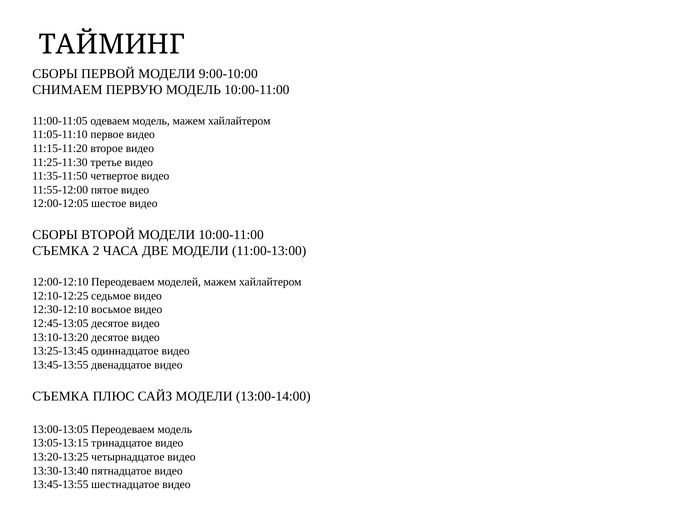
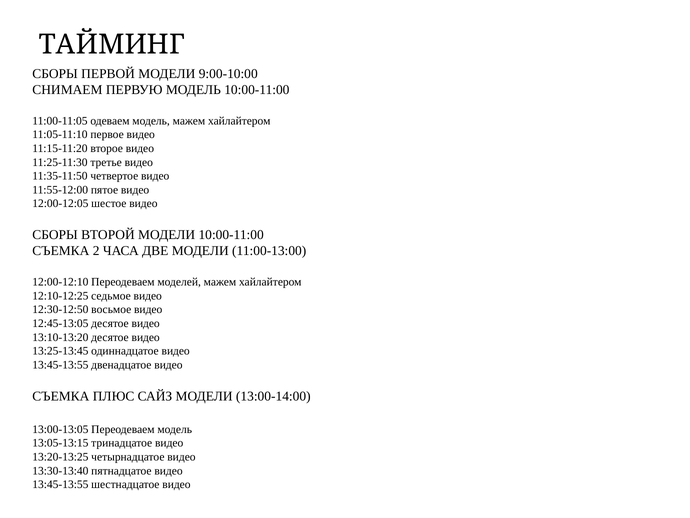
12:30-12:10: 12:30-12:10 -> 12:30-12:50
